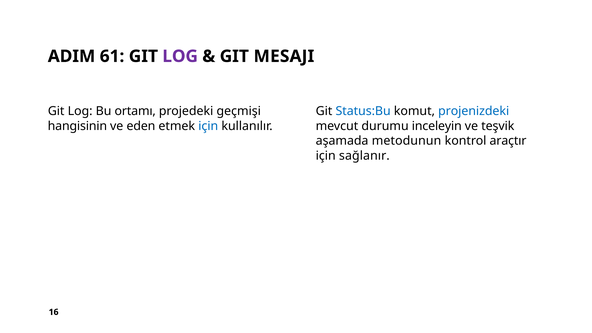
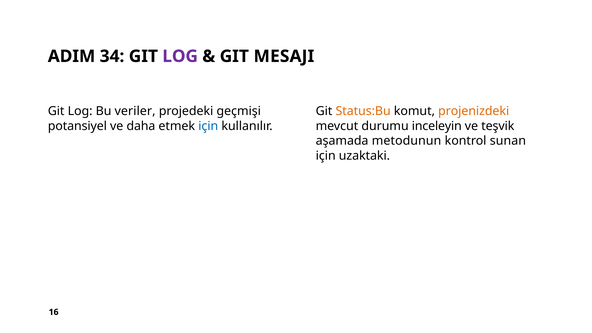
61: 61 -> 34
ortamı: ortamı -> veriler
Status:Bu colour: blue -> orange
projenizdeki colour: blue -> orange
hangisinin: hangisinin -> potansiyel
eden: eden -> daha
araçtır: araçtır -> sunan
sağlanır: sağlanır -> uzaktaki
